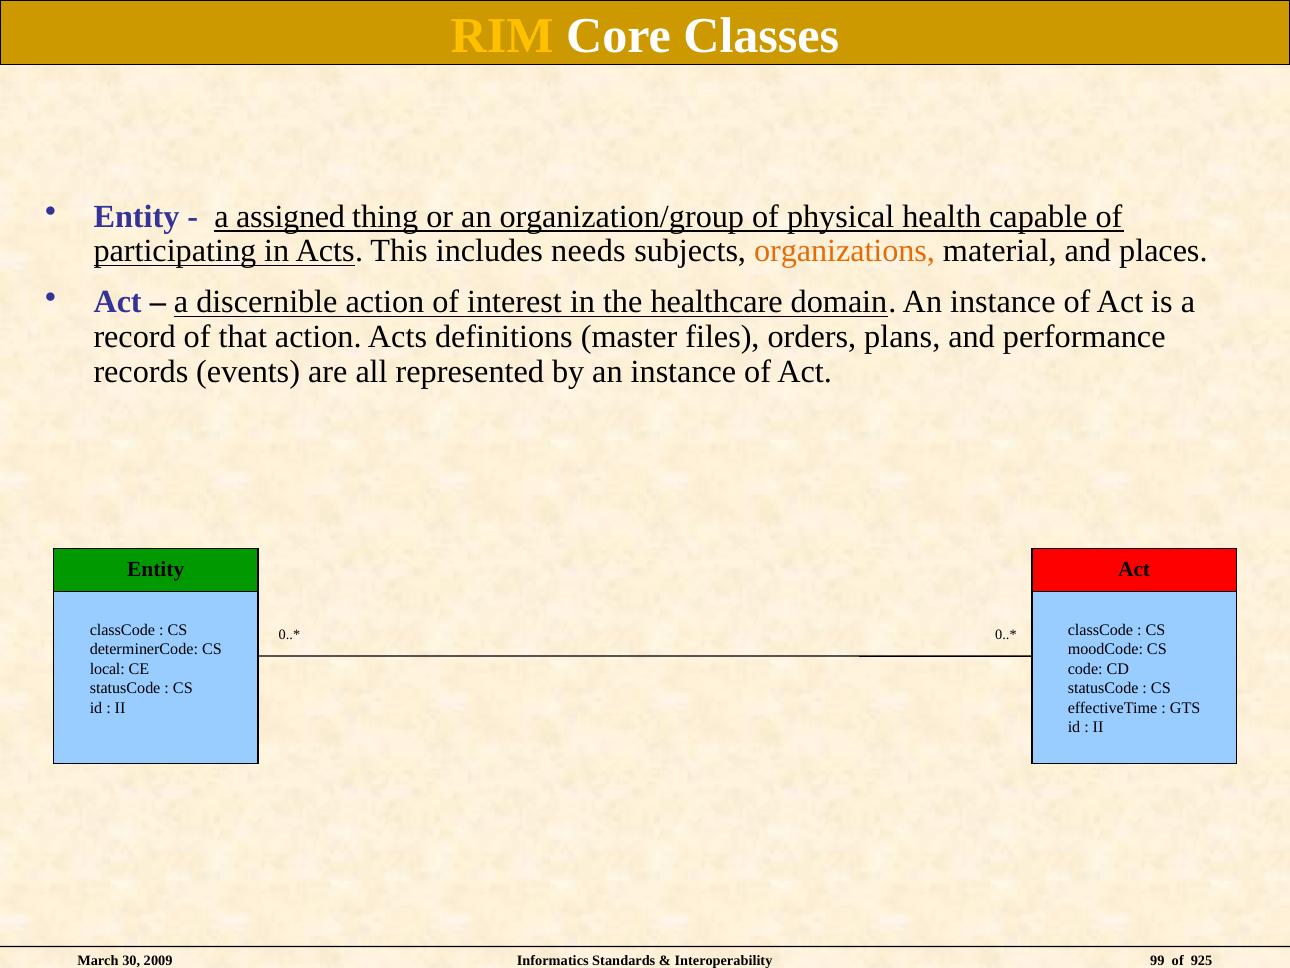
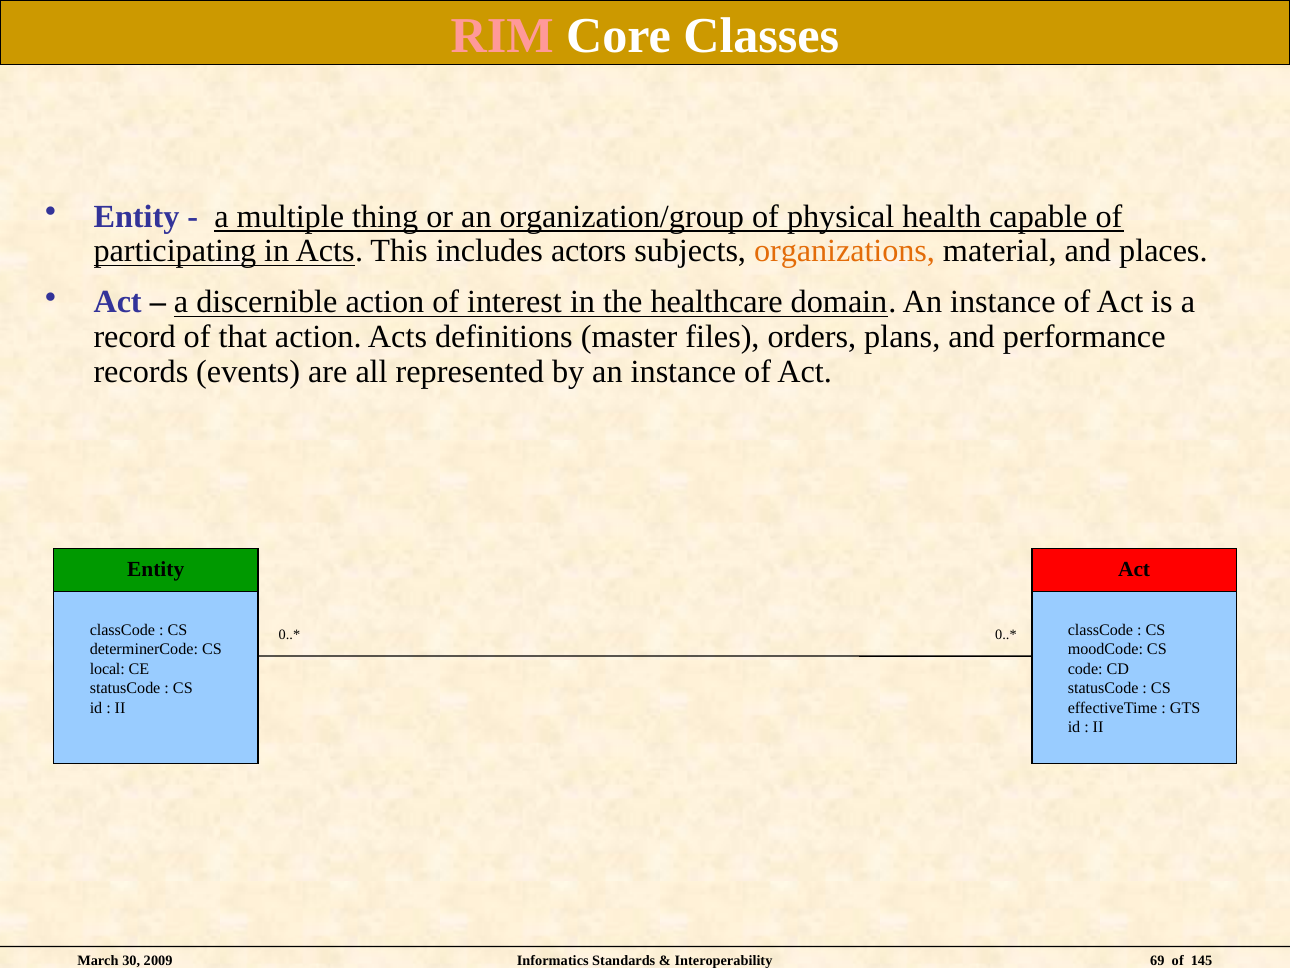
RIM colour: yellow -> pink
assigned: assigned -> multiple
needs: needs -> actors
99: 99 -> 69
925: 925 -> 145
